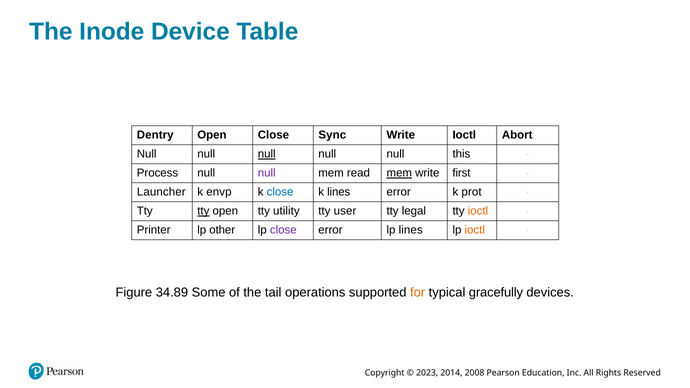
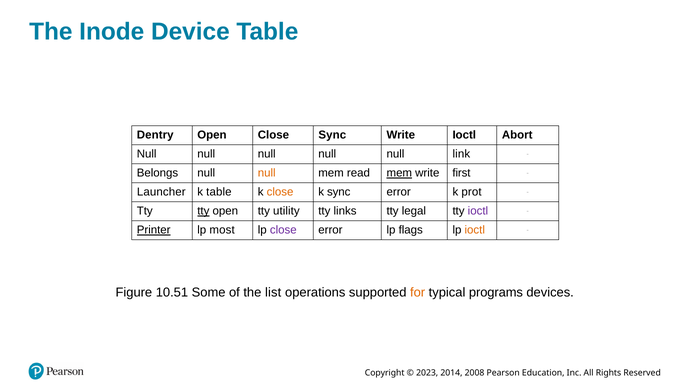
null at (267, 154) underline: present -> none
this: this -> link
Process: Process -> Belongs
null at (267, 173) colour: purple -> orange
k envp: envp -> table
close at (280, 192) colour: blue -> orange
k lines: lines -> sync
user: user -> links
ioctl at (478, 211) colour: orange -> purple
Printer underline: none -> present
other: other -> most
lp lines: lines -> flags
34.89: 34.89 -> 10.51
tail: tail -> list
gracefully: gracefully -> programs
